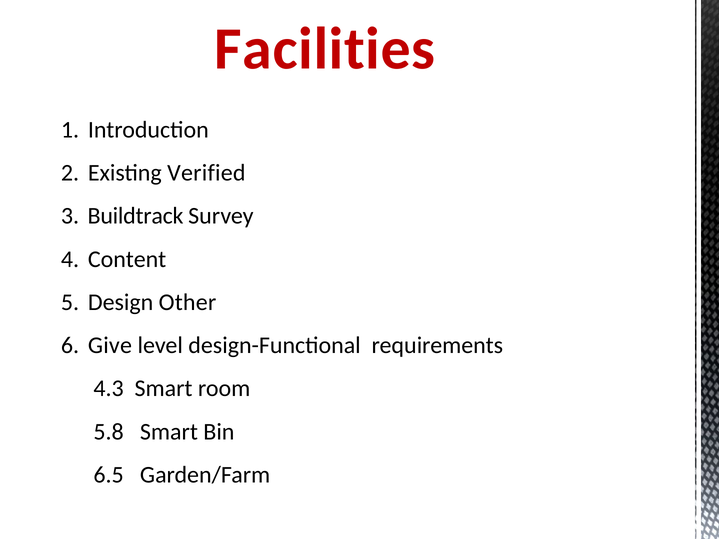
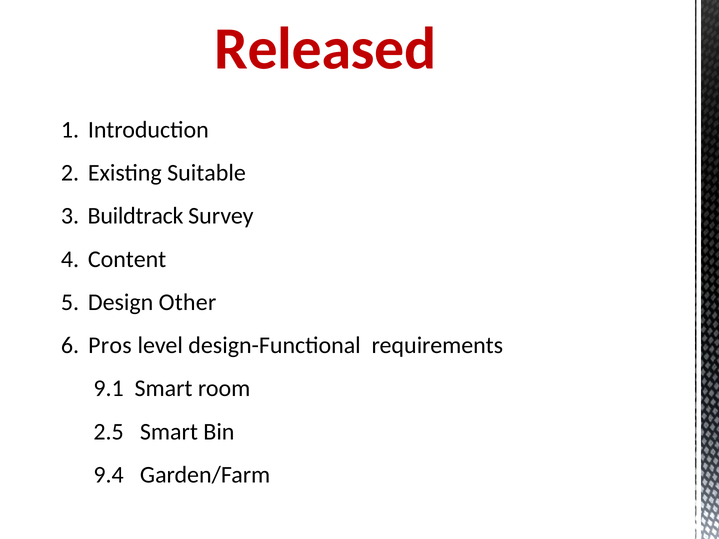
Facilities: Facilities -> Released
Verified: Verified -> Suitable
Give: Give -> Pros
4.3: 4.3 -> 9.1
5.8: 5.8 -> 2.5
6.5: 6.5 -> 9.4
